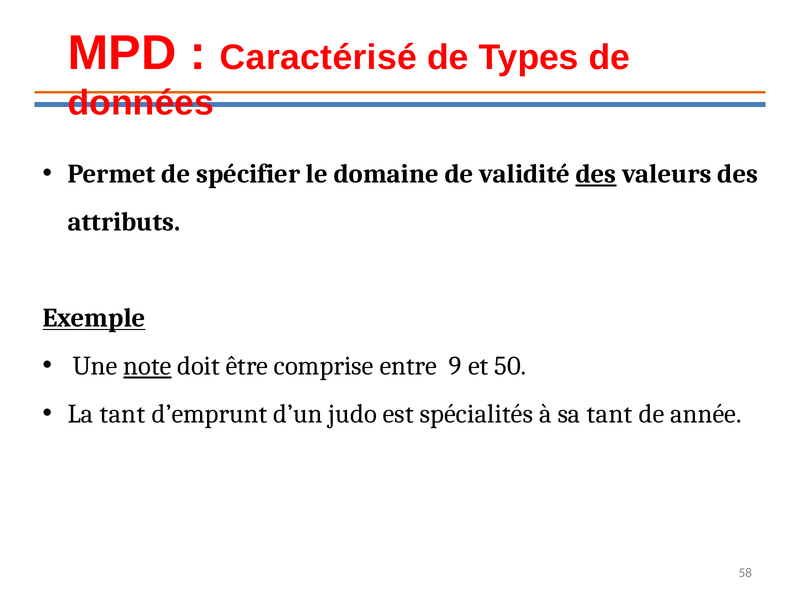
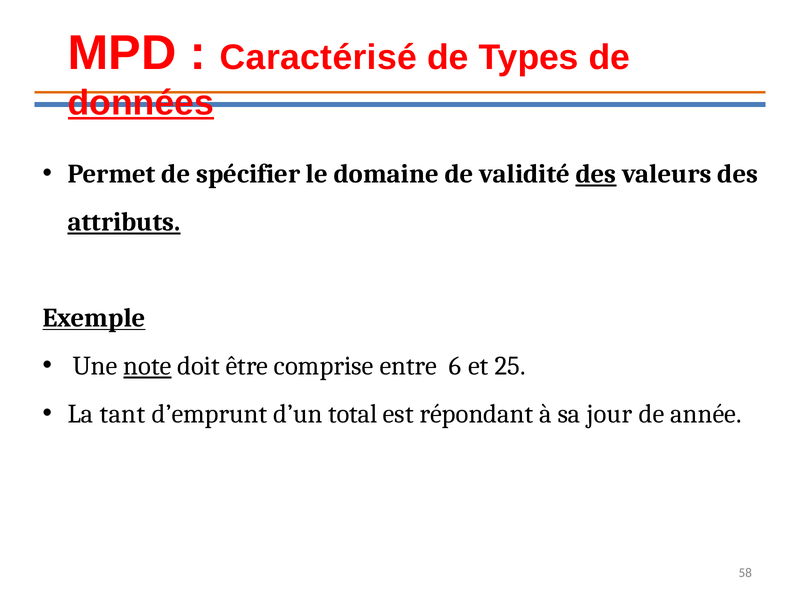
données underline: none -> present
attributs underline: none -> present
9: 9 -> 6
50: 50 -> 25
judo: judo -> total
spécialités: spécialités -> répondant
sa tant: tant -> jour
